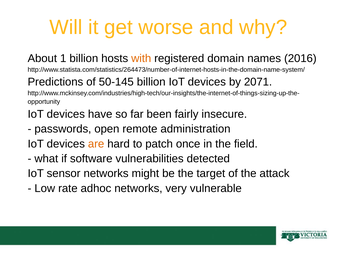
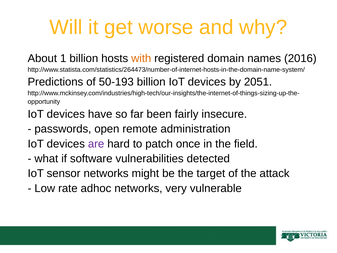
50-145: 50-145 -> 50-193
2071: 2071 -> 2051
are colour: orange -> purple
